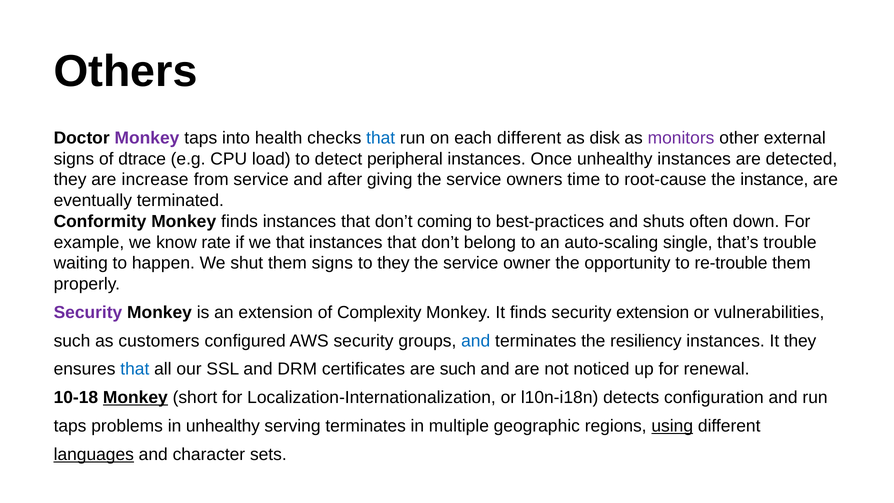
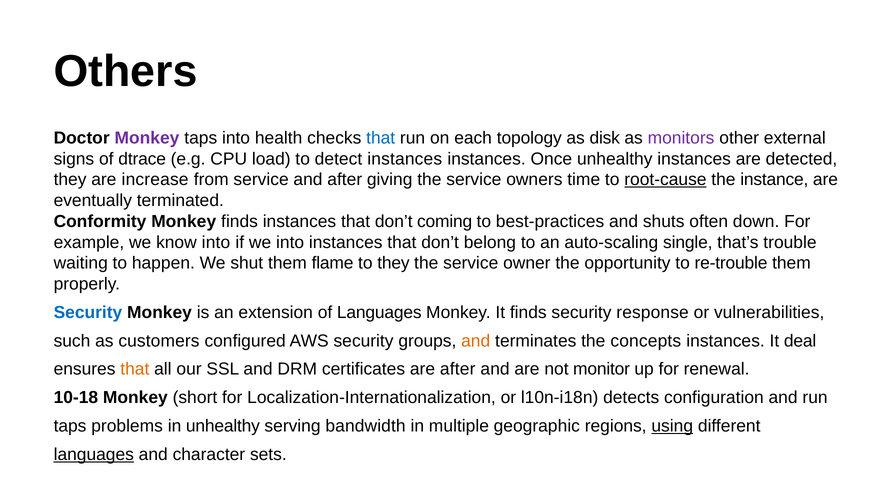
each different: different -> topology
detect peripheral: peripheral -> instances
root-cause underline: none -> present
know rate: rate -> into
we that: that -> into
them signs: signs -> flame
Security at (88, 312) colour: purple -> blue
of Complexity: Complexity -> Languages
security extension: extension -> response
and at (476, 341) colour: blue -> orange
resiliency: resiliency -> concepts
It they: they -> deal
that at (135, 369) colour: blue -> orange
are such: such -> after
noticed: noticed -> monitor
Monkey at (135, 398) underline: present -> none
serving terminates: terminates -> bandwidth
